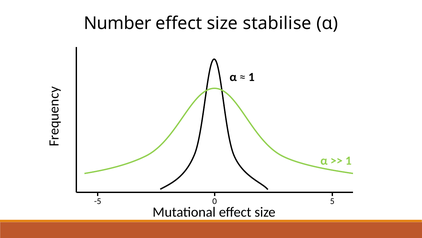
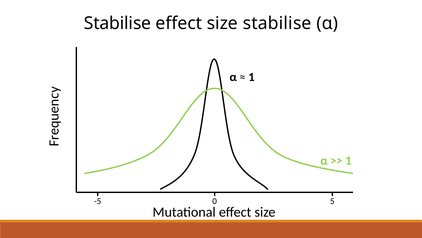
Number at (118, 23): Number -> Stabilise
